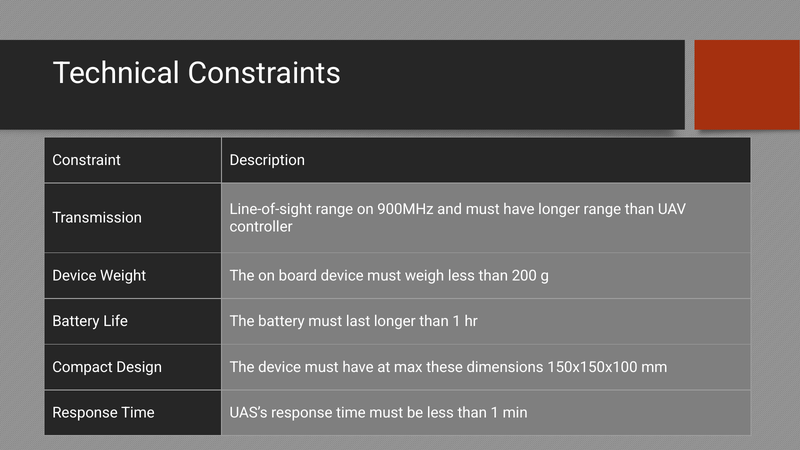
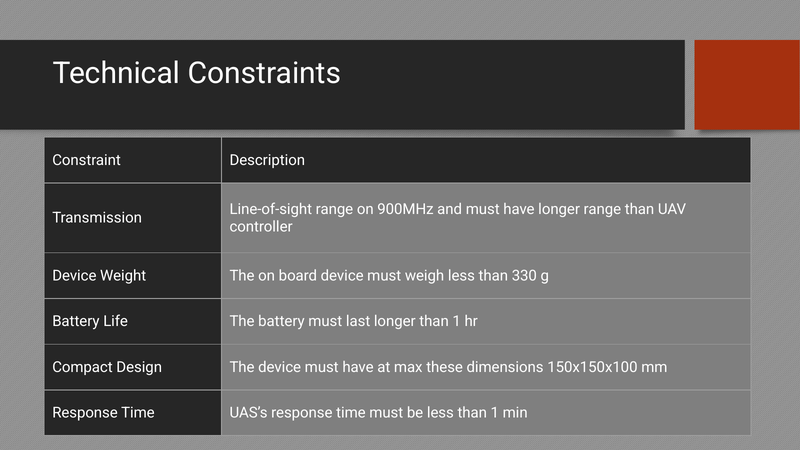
200: 200 -> 330
